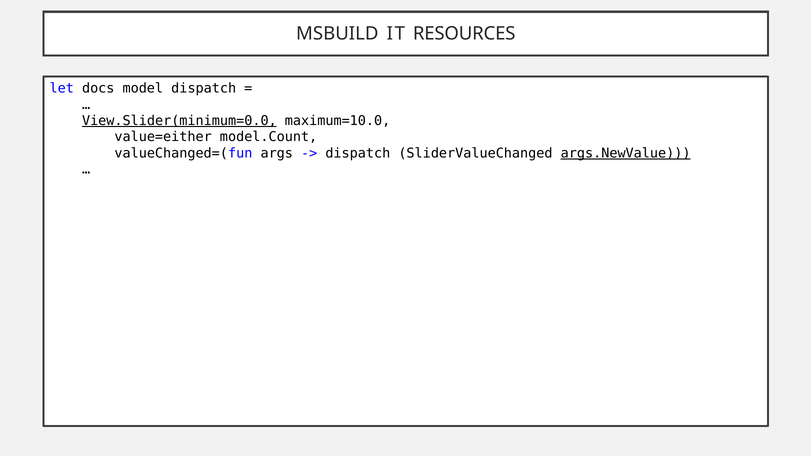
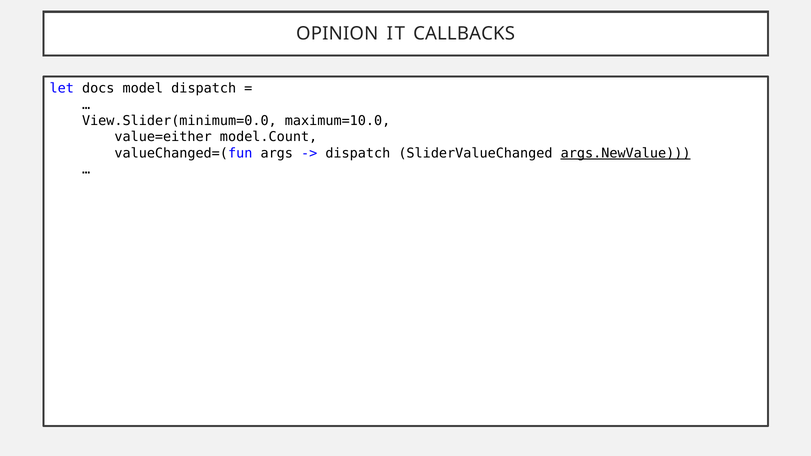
MSBUILD: MSBUILD -> OPINION
RESOURCES: RESOURCES -> CALLBACKS
View.Slider(minimum=0.0 underline: present -> none
